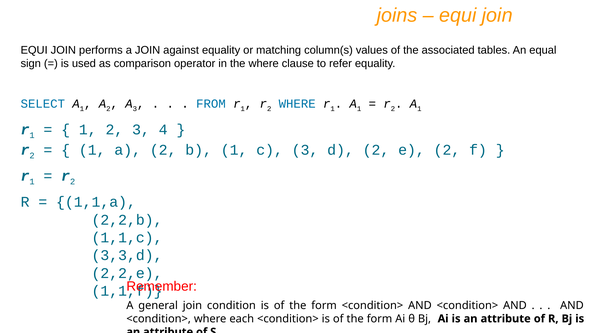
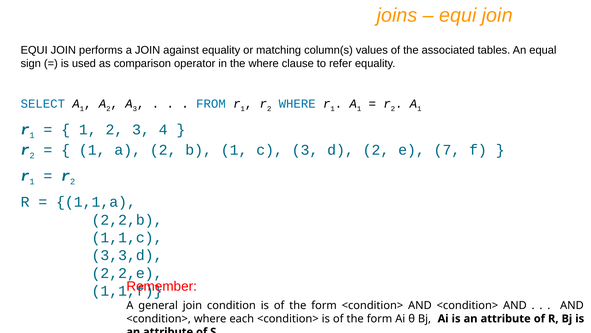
e 2: 2 -> 7
